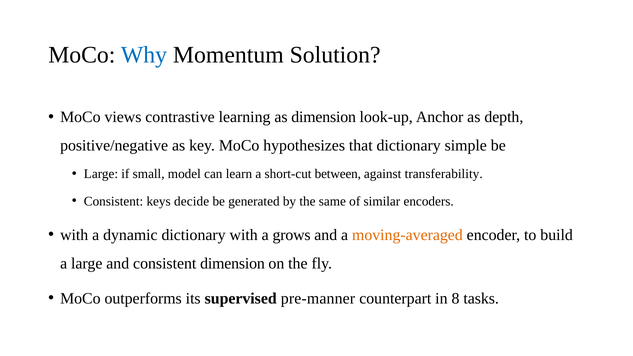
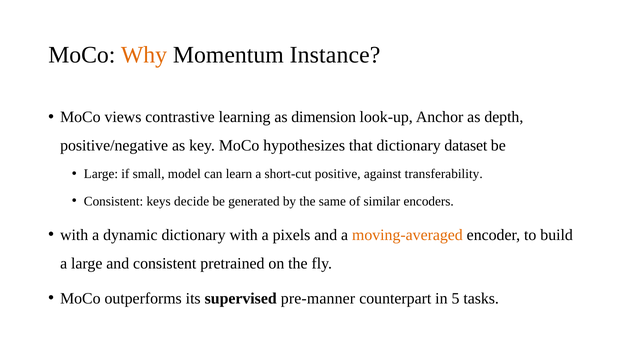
Why colour: blue -> orange
Solution: Solution -> Instance
simple: simple -> dataset
between: between -> positive
grows: grows -> pixels
consistent dimension: dimension -> pretrained
8: 8 -> 5
